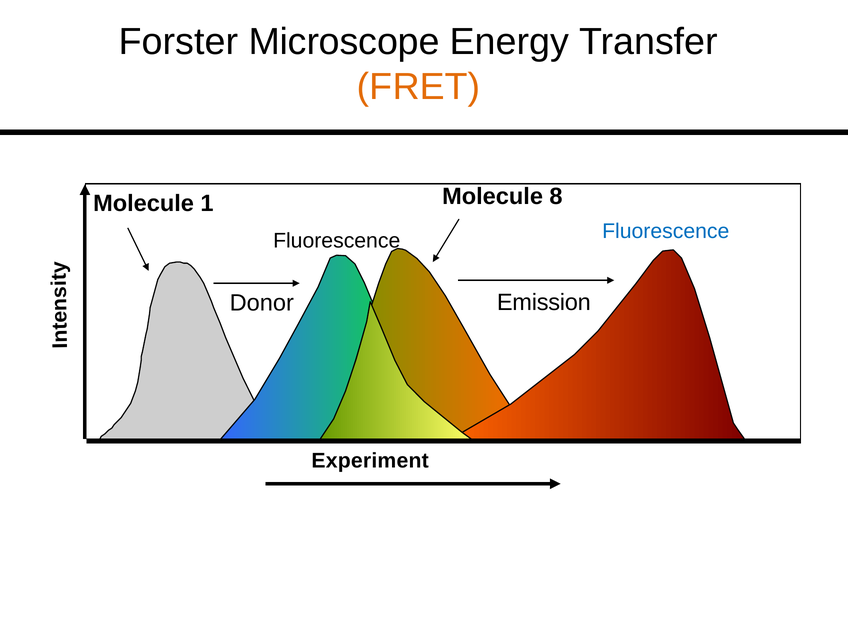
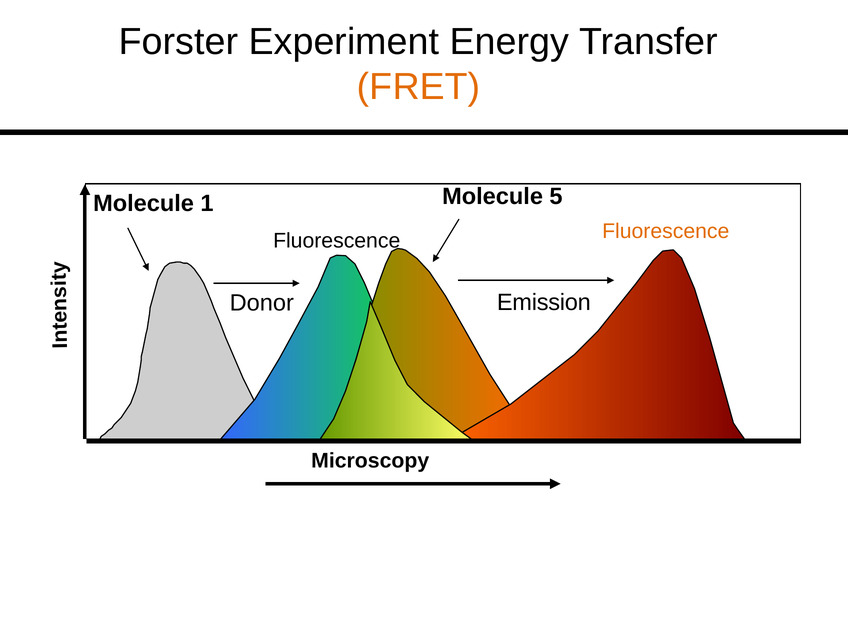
Microscope: Microscope -> Experiment
8: 8 -> 5
Fluorescence at (666, 231) colour: blue -> orange
Experiment: Experiment -> Microscopy
